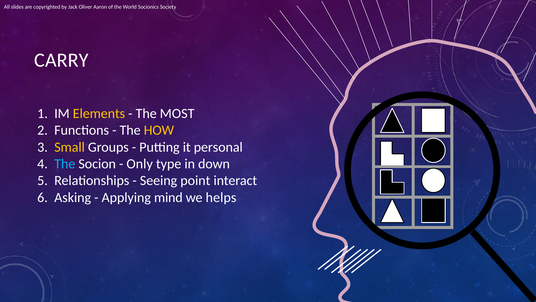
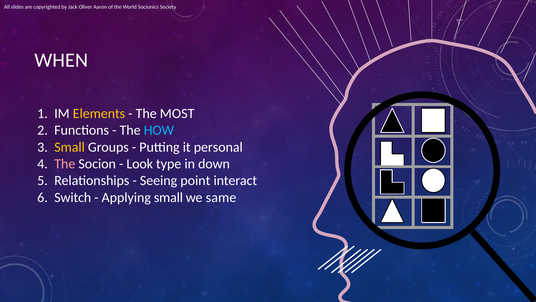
CARRY: CARRY -> WHEN
HOW colour: yellow -> light blue
The at (65, 164) colour: light blue -> pink
Only: Only -> Look
Asking: Asking -> Switch
Applying mind: mind -> small
helps: helps -> same
